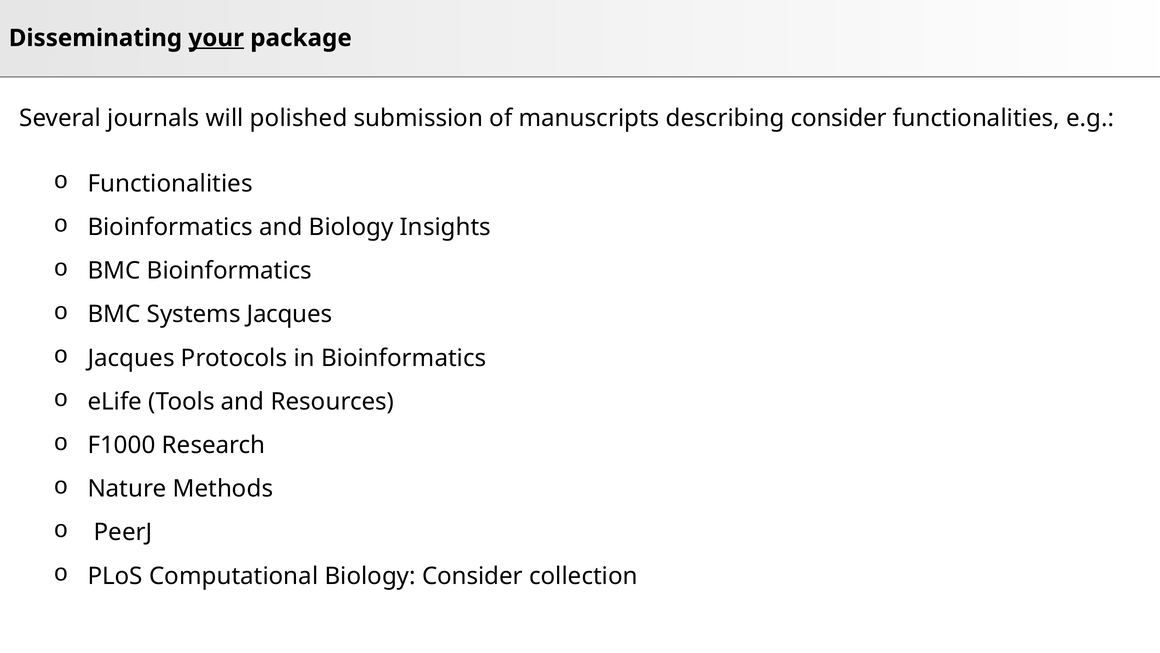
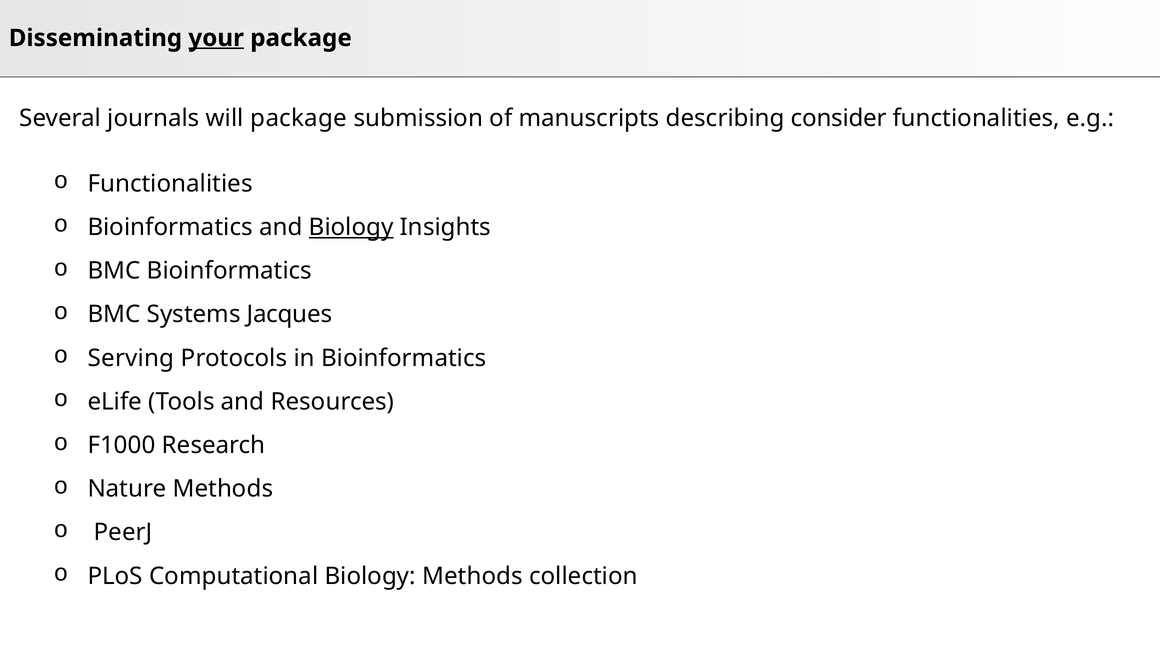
will polished: polished -> package
Biology at (351, 227) underline: none -> present
Jacques at (131, 358): Jacques -> Serving
Biology Consider: Consider -> Methods
